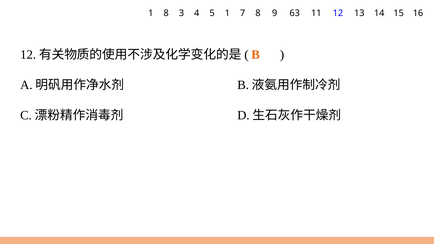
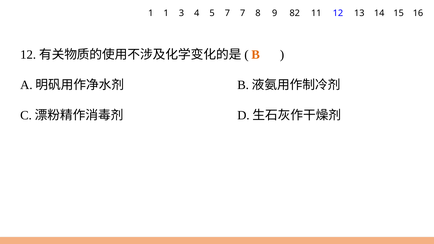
1 8: 8 -> 1
5 1: 1 -> 7
63: 63 -> 82
